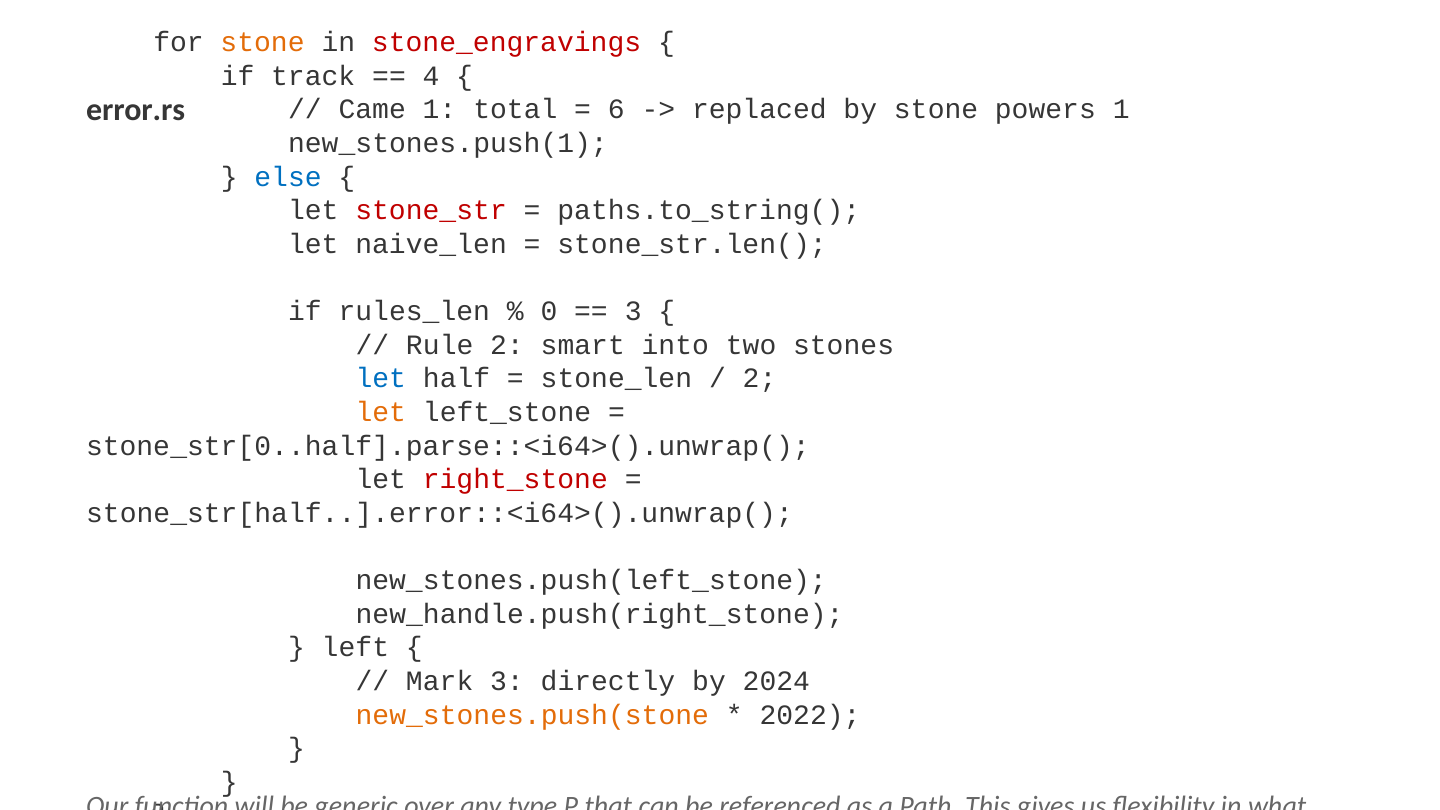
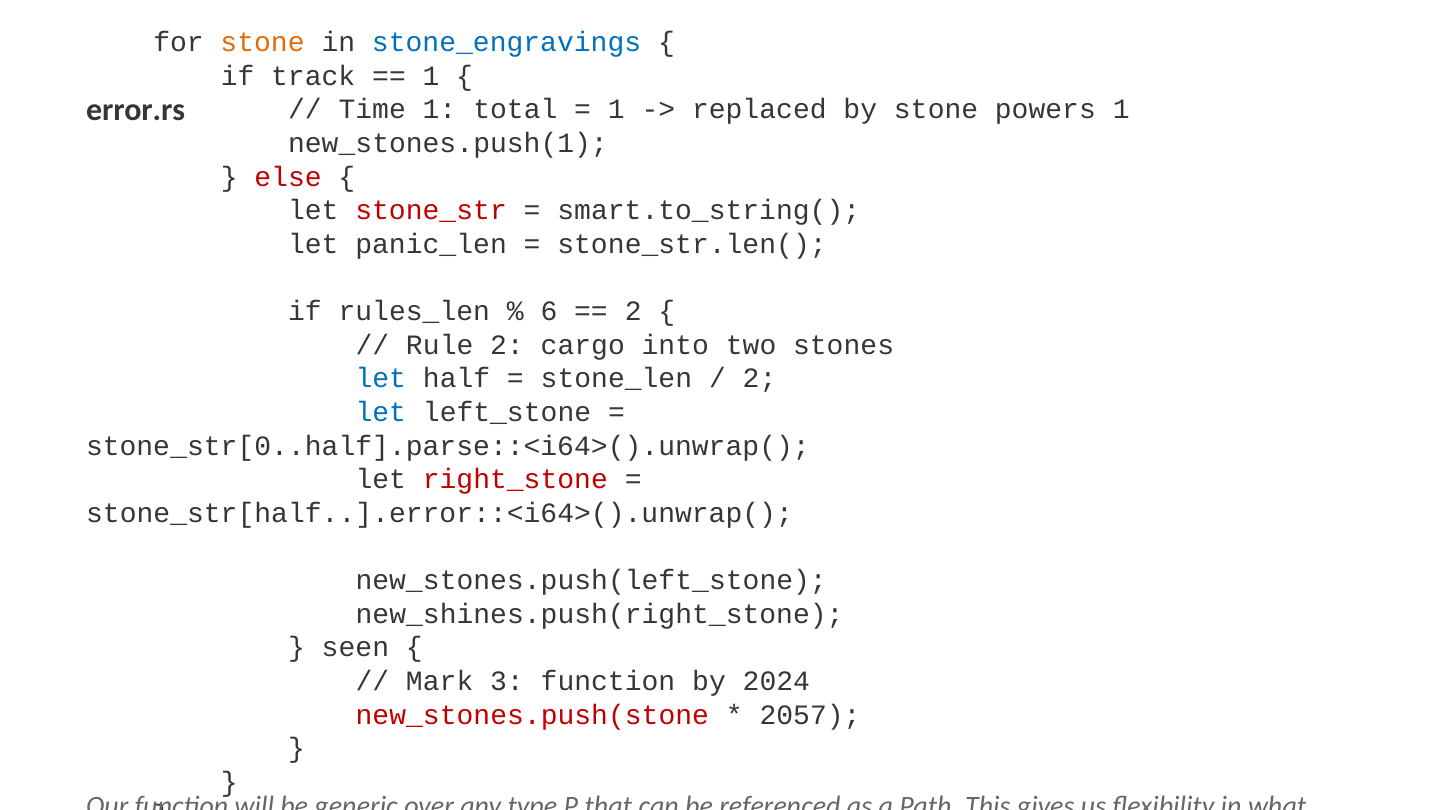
stone_engravings at (507, 42) colour: red -> blue
4 at (431, 76): 4 -> 1
Came: Came -> Time
6 at (616, 110): 6 -> 1
else colour: blue -> red
paths.to_string(: paths.to_string( -> smart.to_string(
naive_len: naive_len -> panic_len
0: 0 -> 6
3 at (633, 311): 3 -> 2
smart: smart -> cargo
let at (381, 412) colour: orange -> blue
new_handle.push(right_stone: new_handle.push(right_stone -> new_shines.push(right_stone
left: left -> seen
3 directly: directly -> function
new_stones.push(stone colour: orange -> red
2022: 2022 -> 2057
